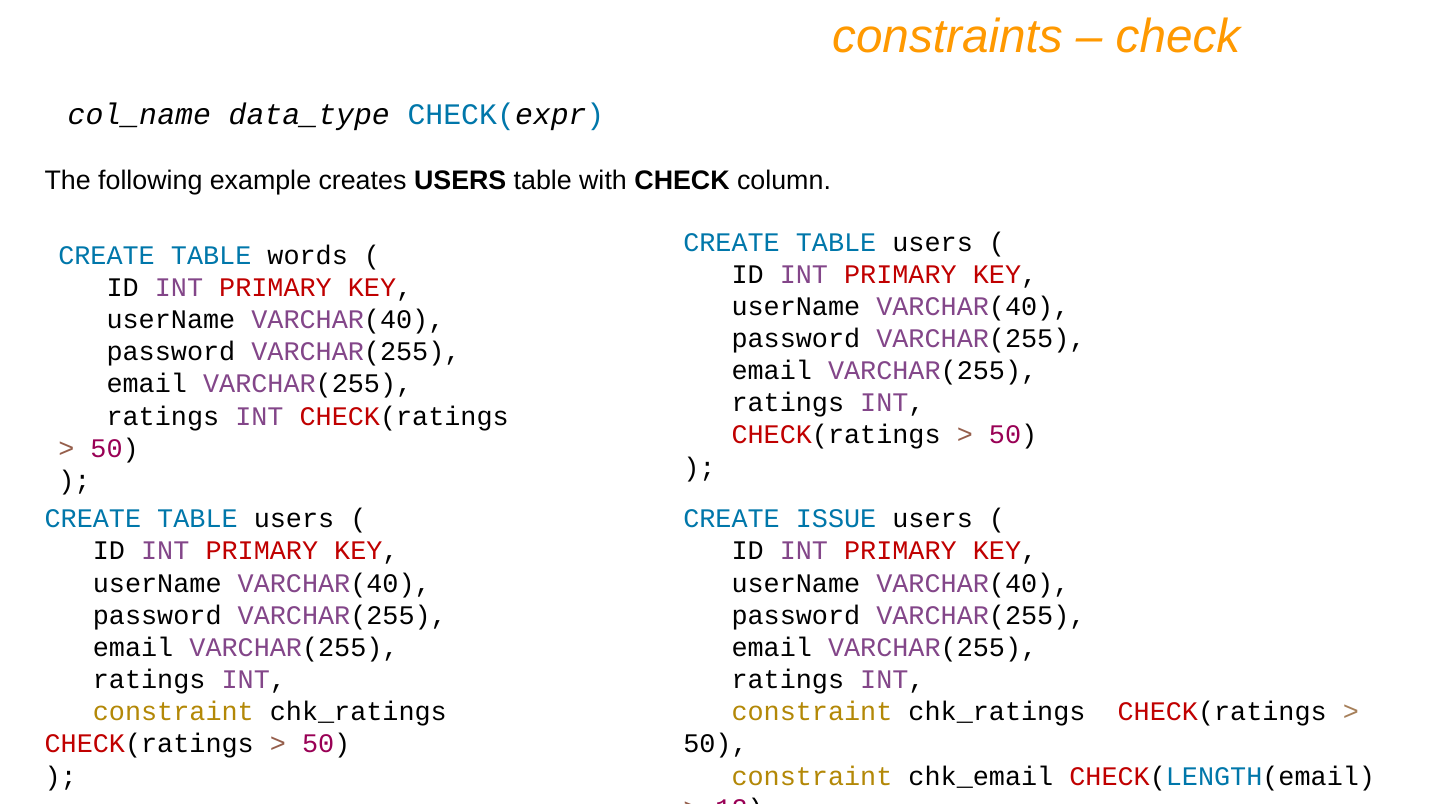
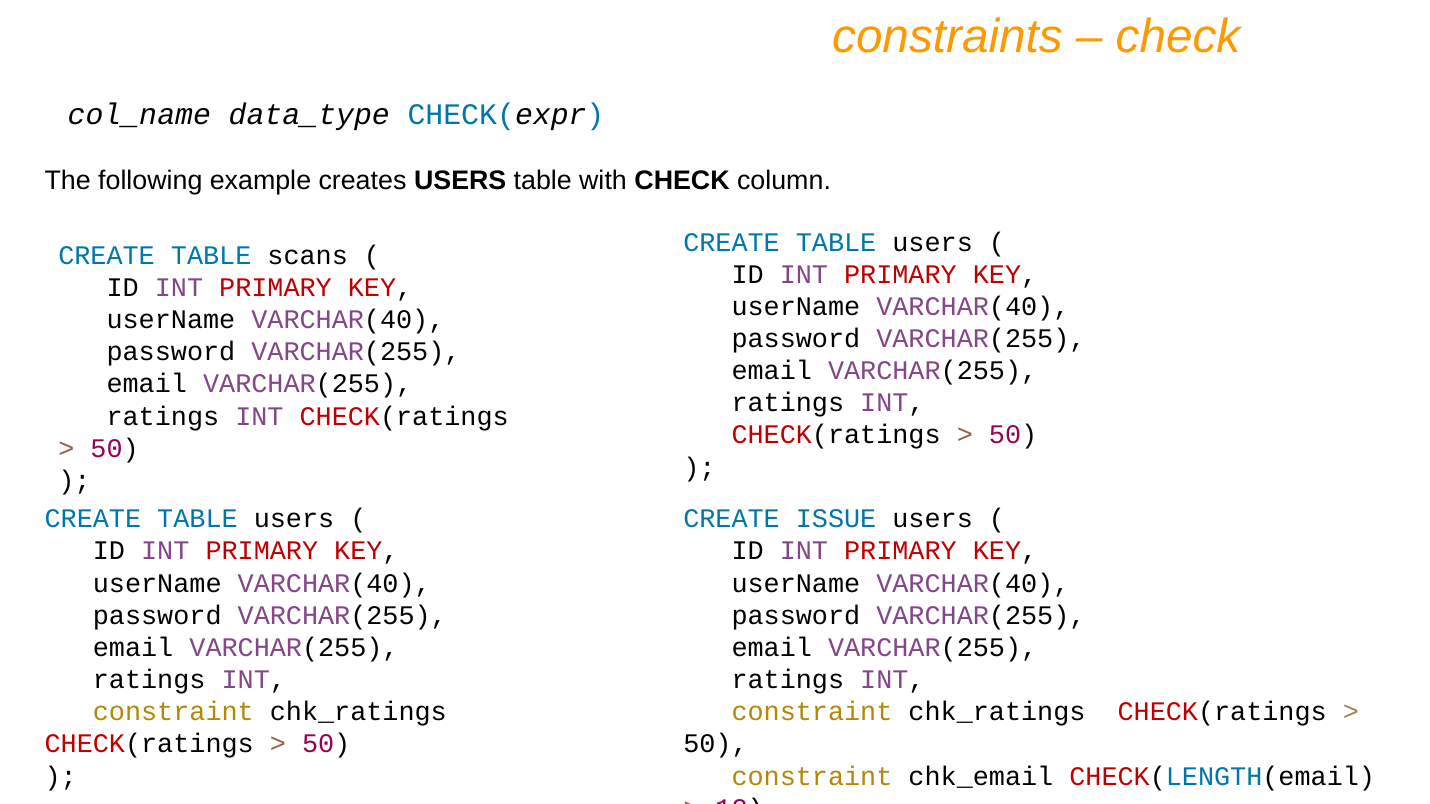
words: words -> scans
